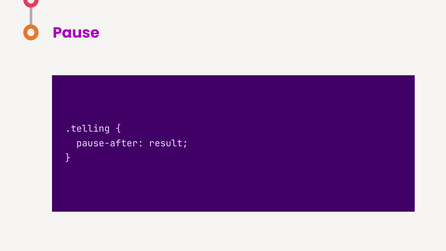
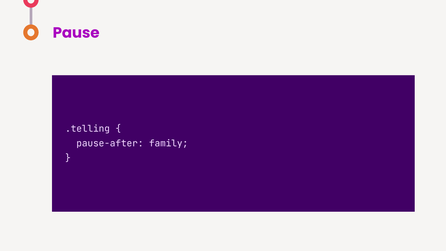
result: result -> family
